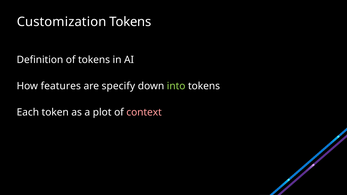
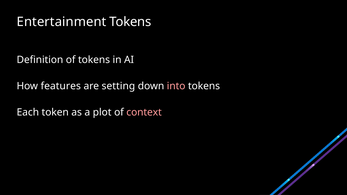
Customization: Customization -> Entertainment
specify: specify -> setting
into colour: light green -> pink
